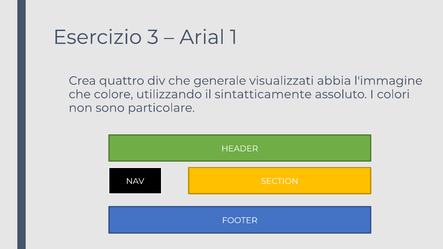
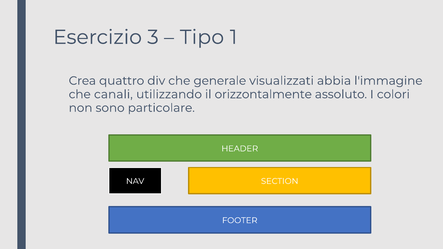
Arial: Arial -> Tipo
colore: colore -> canali
sintatticamente: sintatticamente -> orizzontalmente
